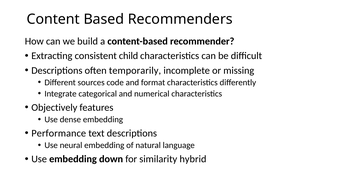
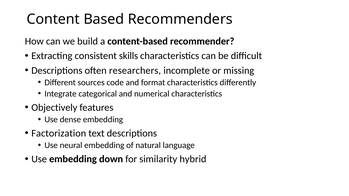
child: child -> skills
temporarily: temporarily -> researchers
Performance: Performance -> Factorization
